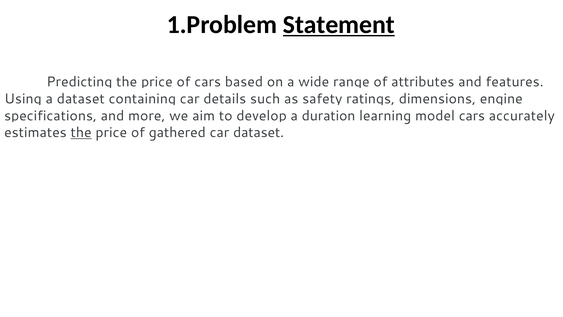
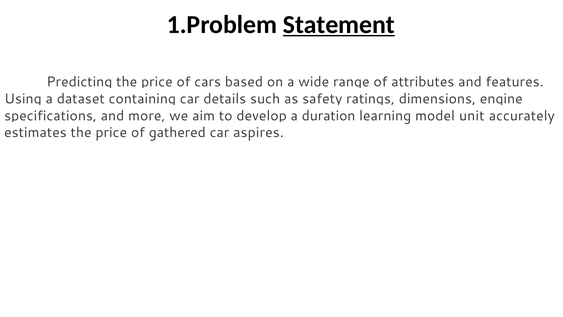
model cars: cars -> unit
the at (81, 133) underline: present -> none
car dataset: dataset -> aspires
